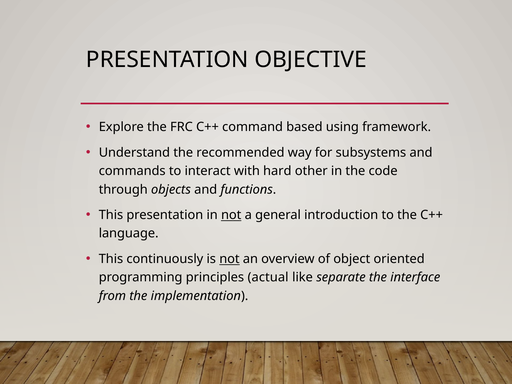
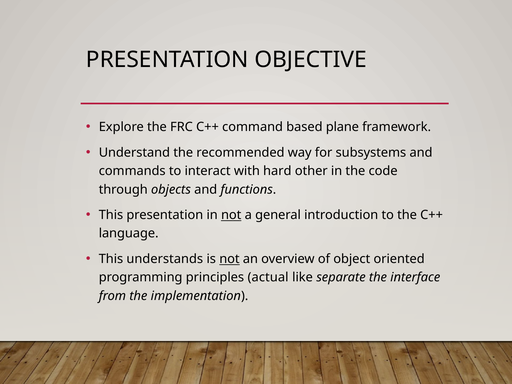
using: using -> plane
continuously: continuously -> understands
